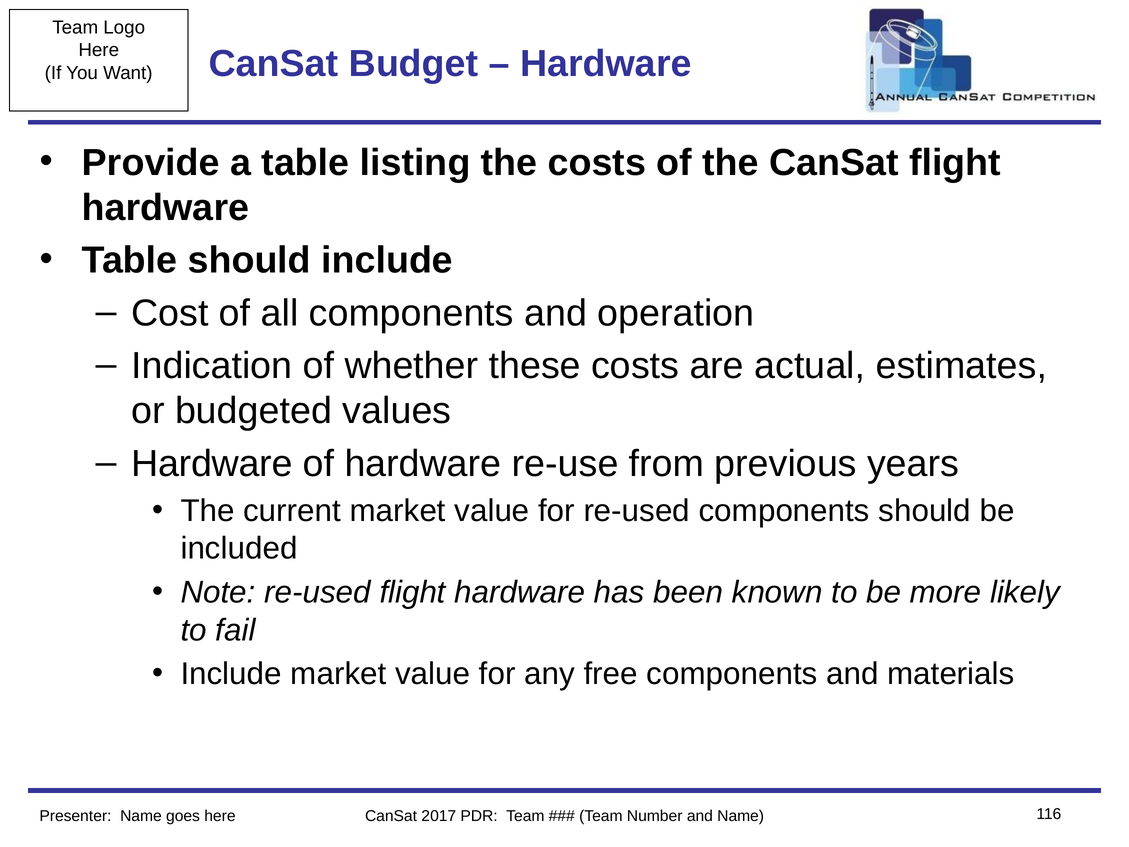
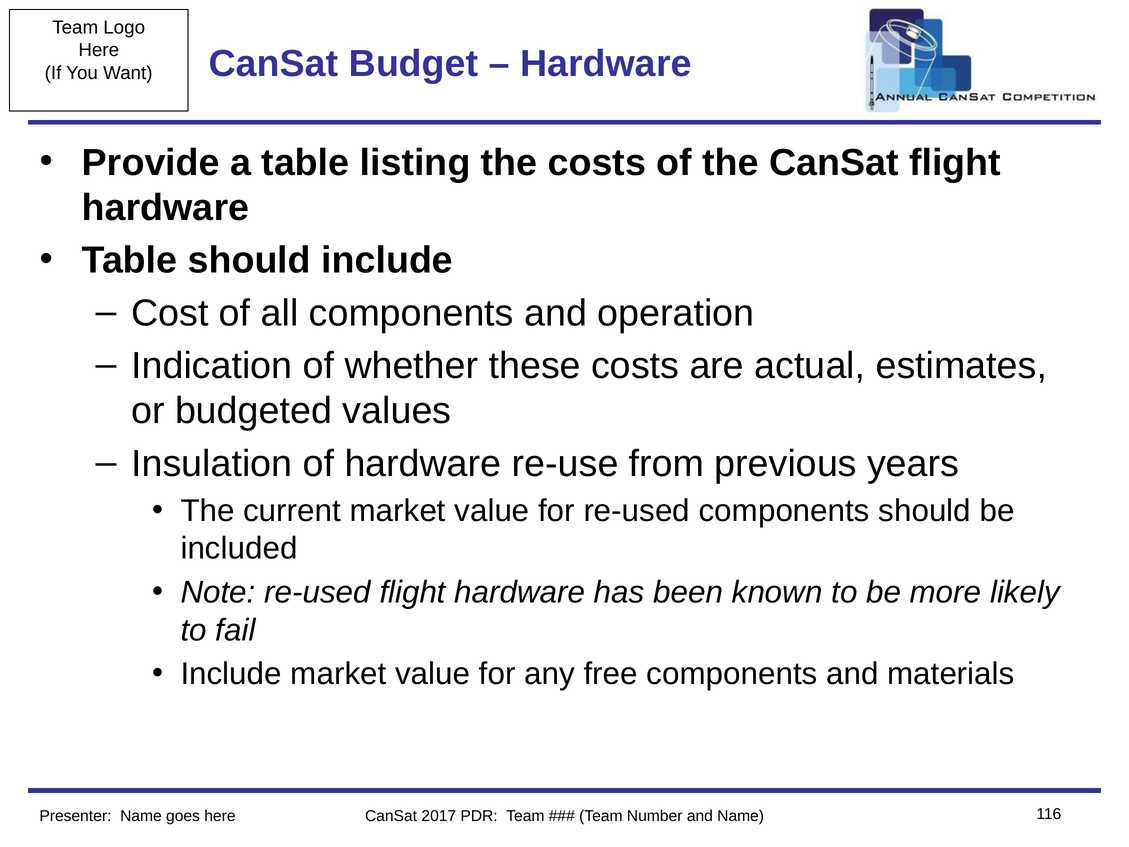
Hardware at (212, 464): Hardware -> Insulation
